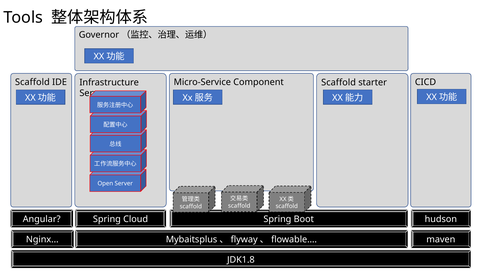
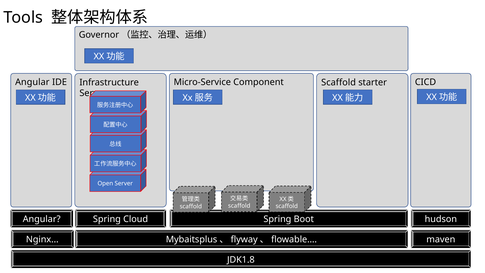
Scaffold at (32, 82): Scaffold -> Angular
